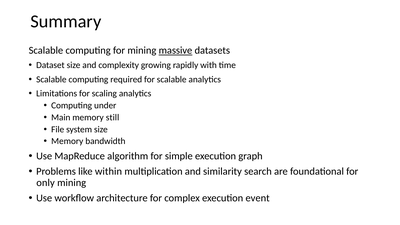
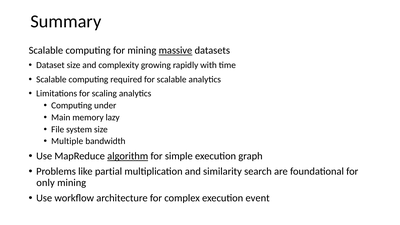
still: still -> lazy
Memory at (67, 141): Memory -> Multiple
algorithm underline: none -> present
within: within -> partial
